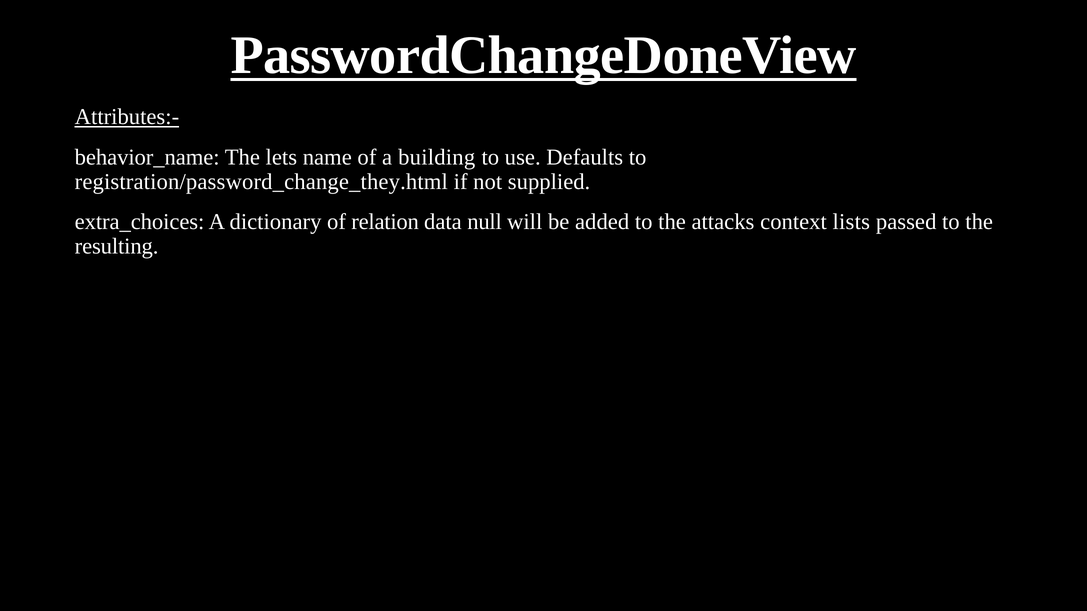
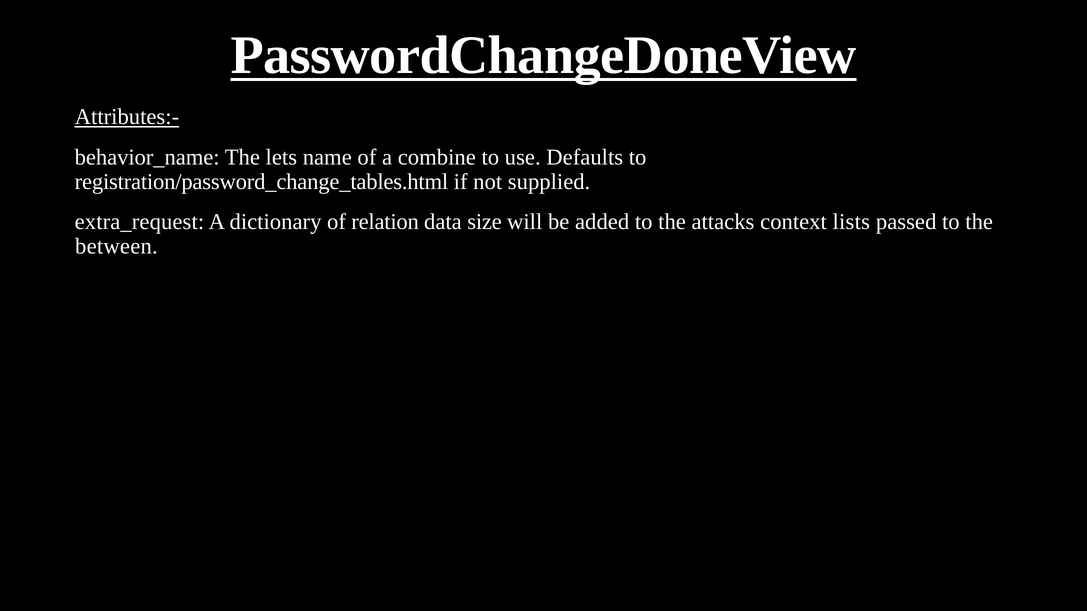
building: building -> combine
registration/password_change_they.html: registration/password_change_they.html -> registration/password_change_tables.html
extra_choices: extra_choices -> extra_request
null: null -> size
resulting: resulting -> between
